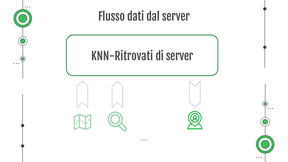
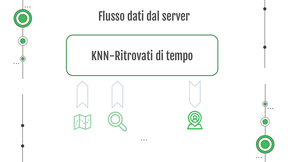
di server: server -> tempo
